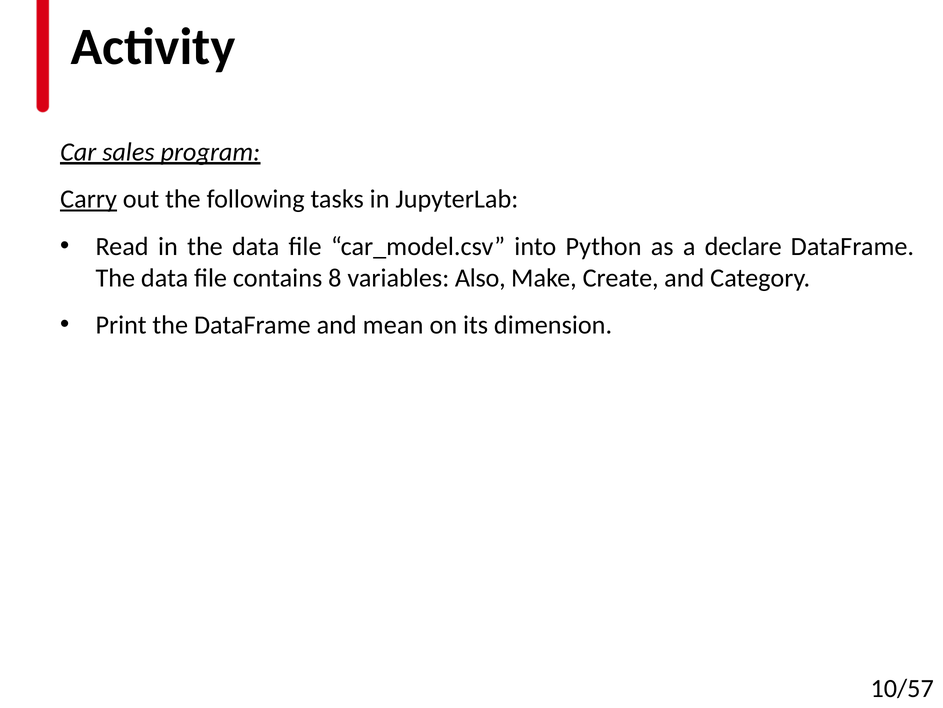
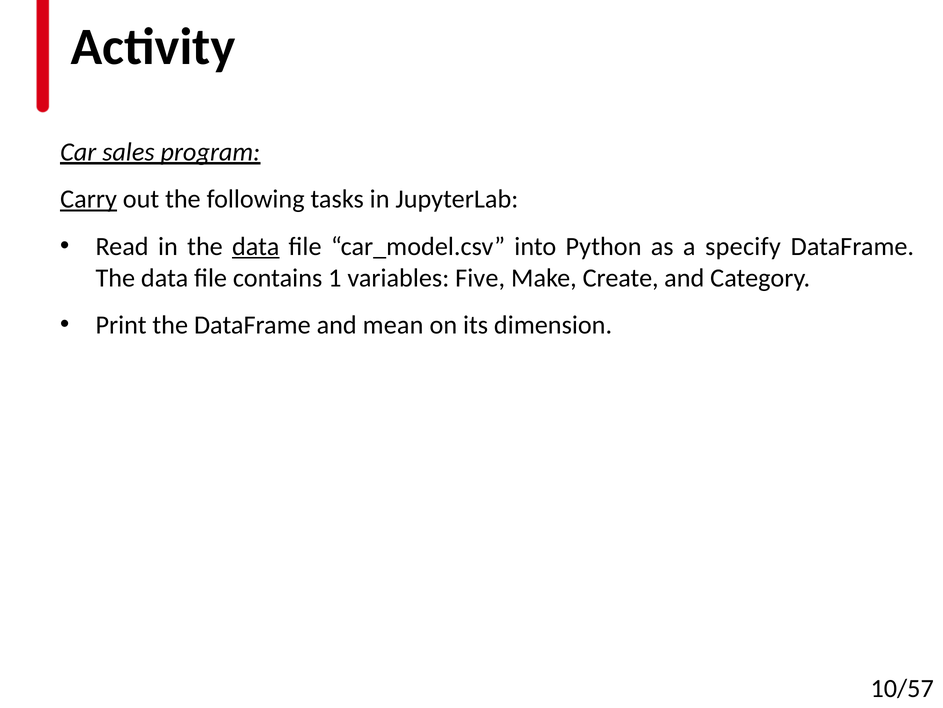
data at (256, 246) underline: none -> present
declare: declare -> specify
8: 8 -> 1
Also: Also -> Five
